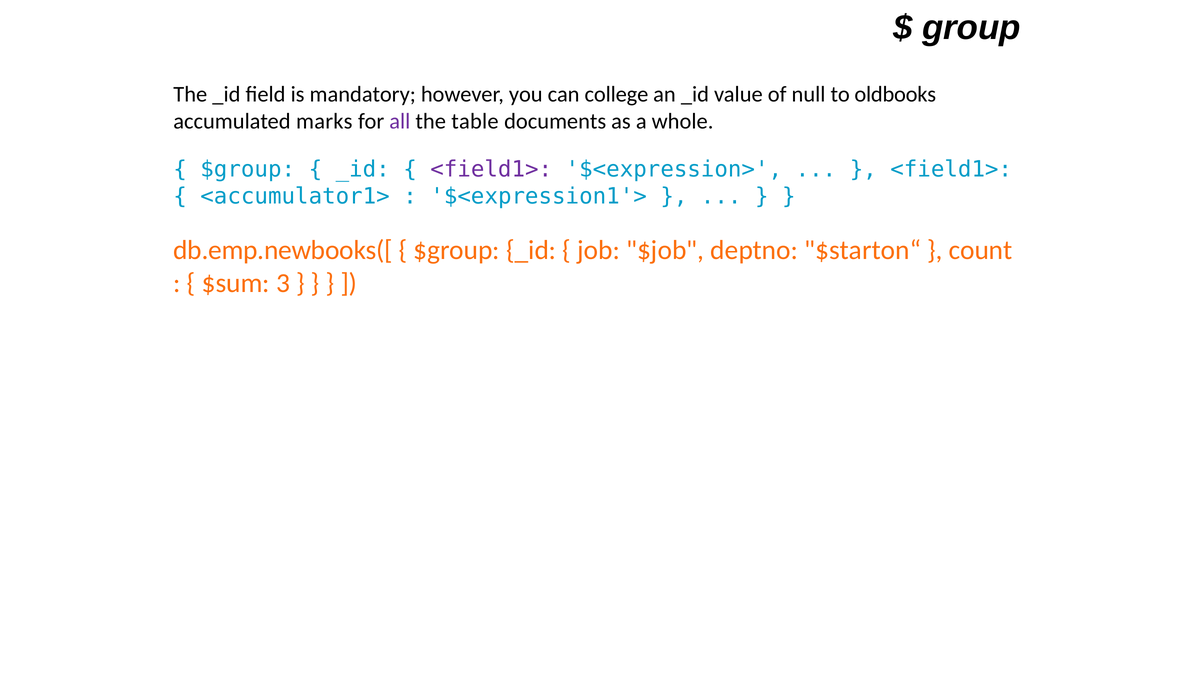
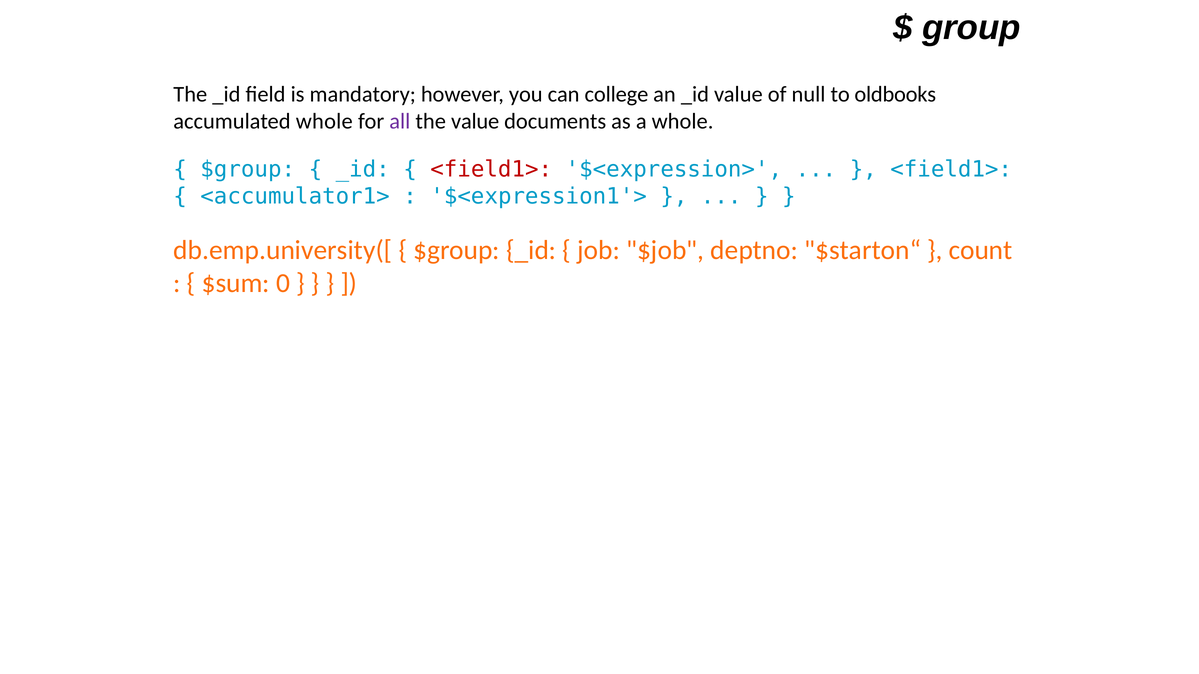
accumulated marks: marks -> whole
the table: table -> value
<field1> at (491, 169) colour: purple -> red
db.emp.newbooks([: db.emp.newbooks([ -> db.emp.university([
3: 3 -> 0
